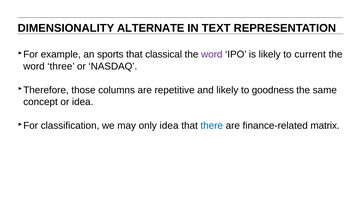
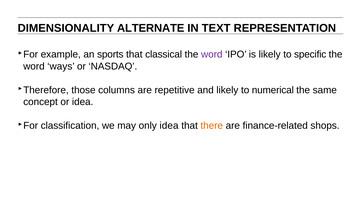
current: current -> specific
three: three -> ways
goodness: goodness -> numerical
there colour: blue -> orange
matrix: matrix -> shops
